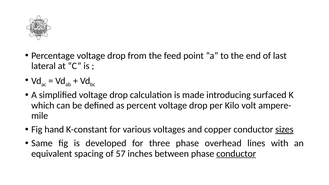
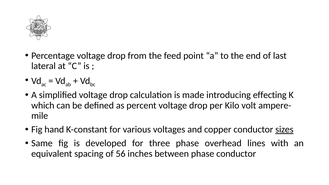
surfaced: surfaced -> effecting
57: 57 -> 56
conductor at (236, 154) underline: present -> none
